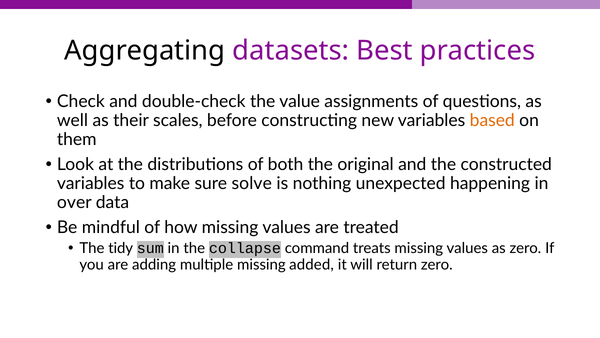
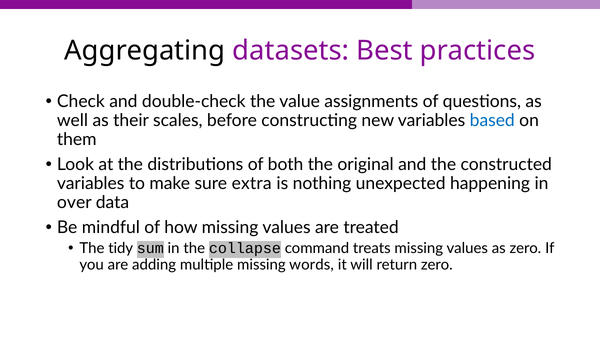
based colour: orange -> blue
solve: solve -> extra
added: added -> words
